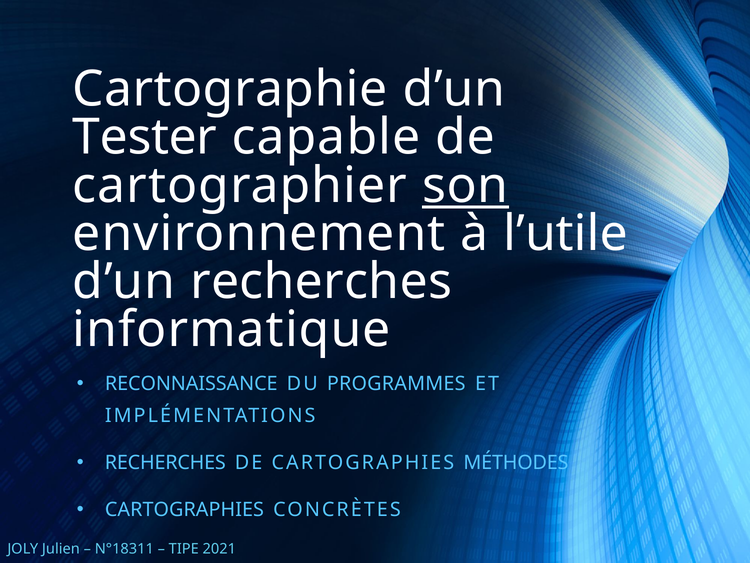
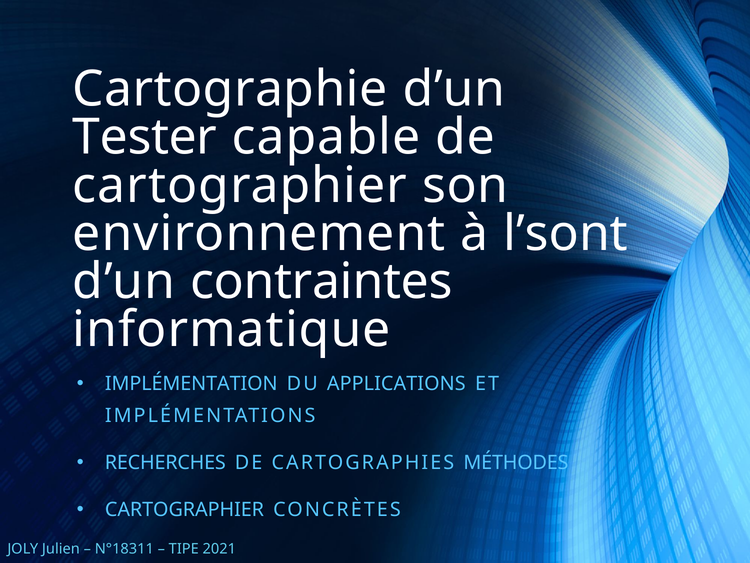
son underline: present -> none
l’utile: l’utile -> l’sont
d’un recherches: recherches -> contraintes
RECONNAISSANCE: RECONNAISSANCE -> IMPLÉMENTATION
PROGRAMMES: PROGRAMMES -> APPLICATIONS
CARTOGRAPHIES at (184, 509): CARTOGRAPHIES -> CARTOGRAPHIER
